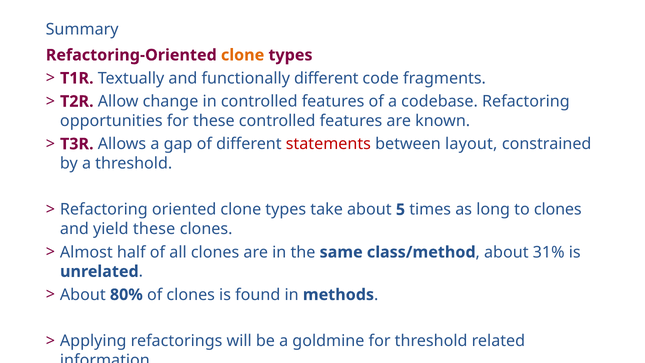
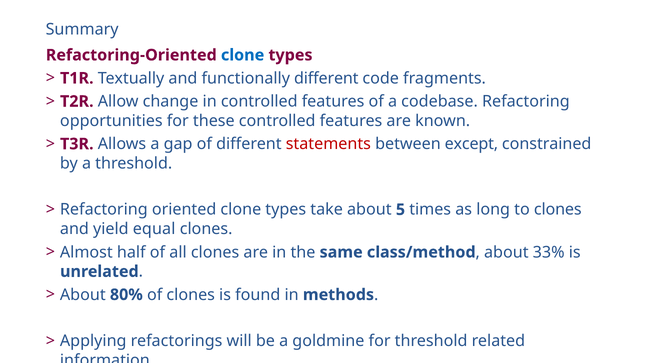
clone at (243, 55) colour: orange -> blue
layout: layout -> except
yield these: these -> equal
31%: 31% -> 33%
